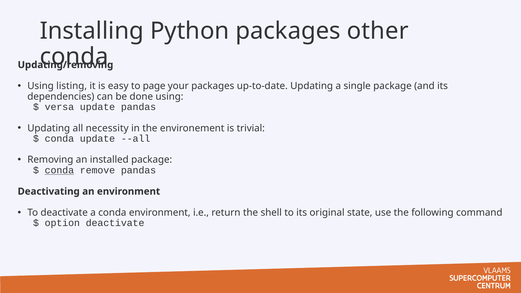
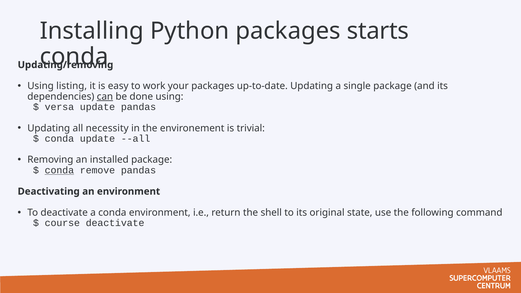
other: other -> starts
page: page -> work
can underline: none -> present
option: option -> course
